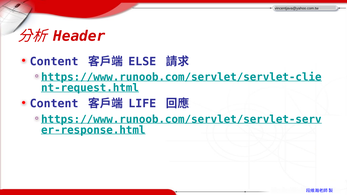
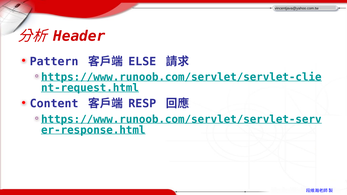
Content at (54, 62): Content -> Pattern
LIFE: LIFE -> RESP
